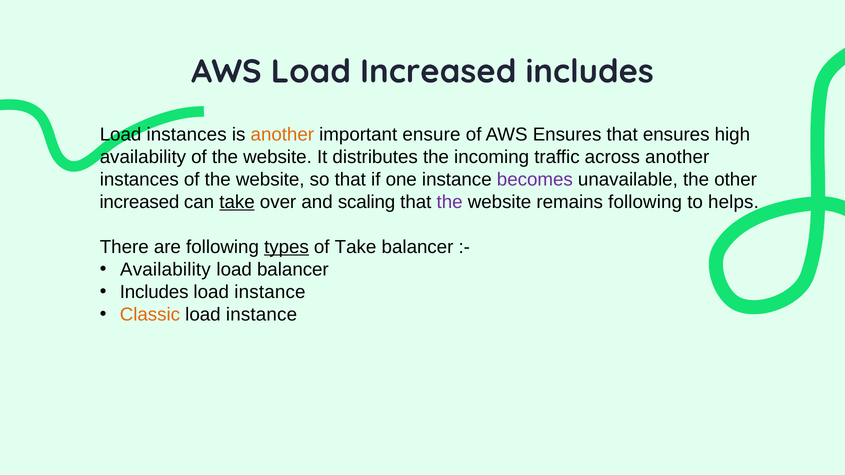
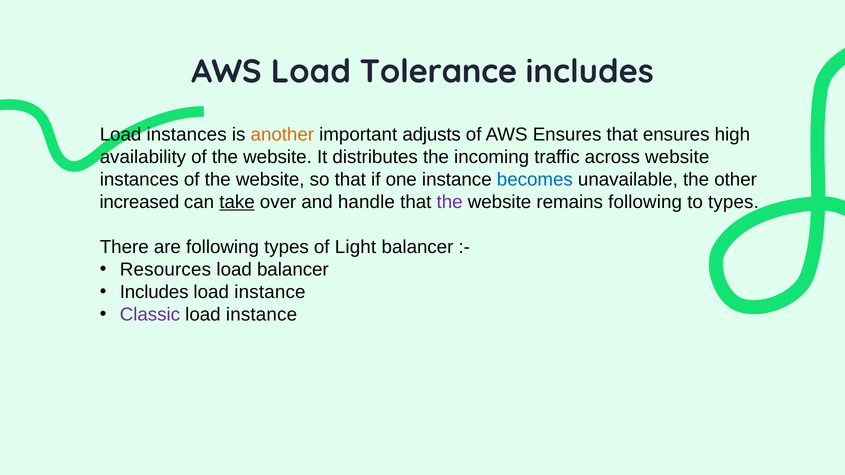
Load Increased: Increased -> Tolerance
ensure: ensure -> adjusts
across another: another -> website
becomes colour: purple -> blue
scaling: scaling -> handle
to helps: helps -> types
types at (287, 247) underline: present -> none
of Take: Take -> Light
Availability at (165, 270): Availability -> Resources
Classic colour: orange -> purple
